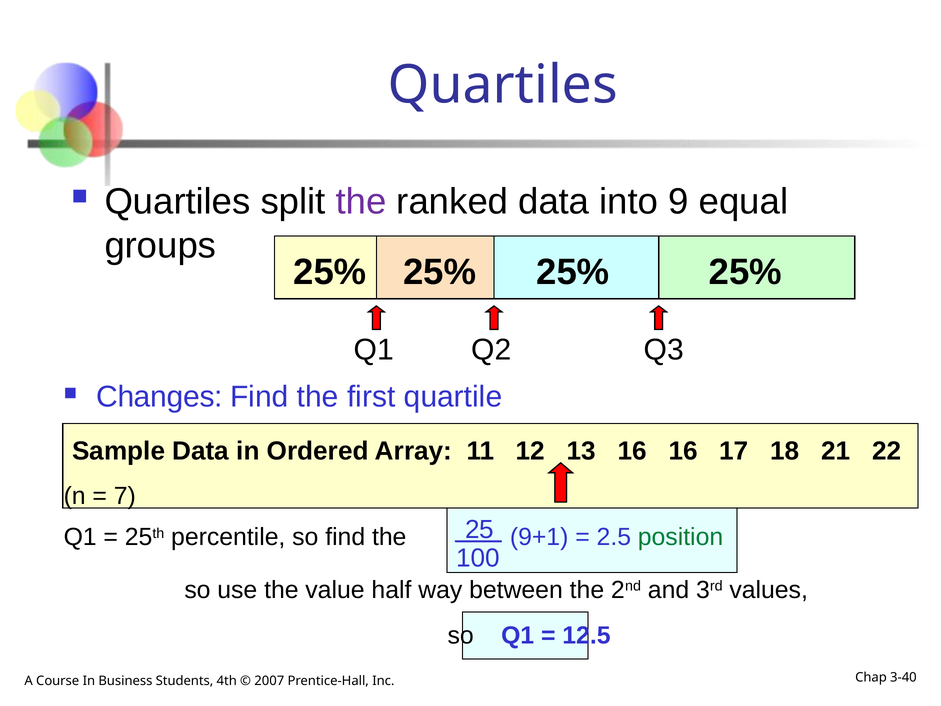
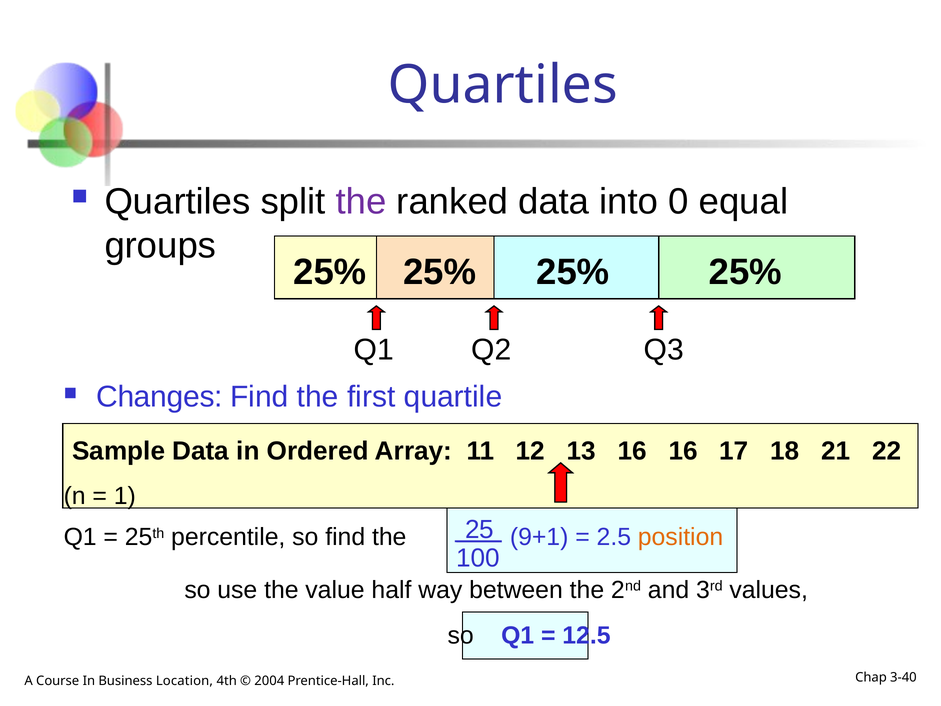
9: 9 -> 0
7: 7 -> 1
position colour: green -> orange
Students: Students -> Location
2007: 2007 -> 2004
